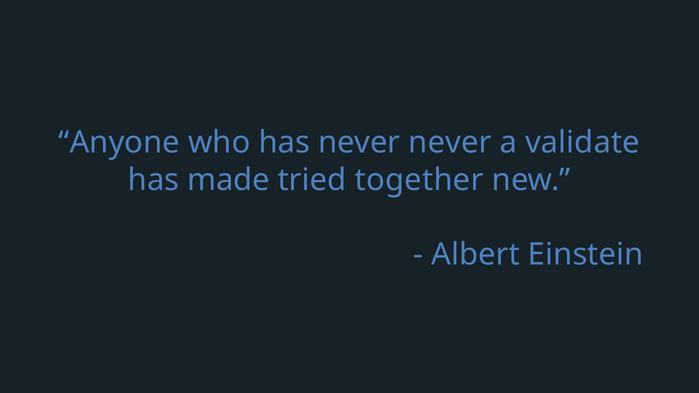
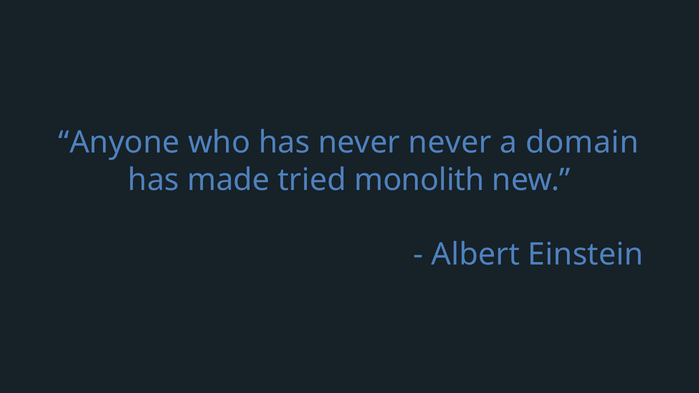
validate: validate -> domain
together: together -> monolith
